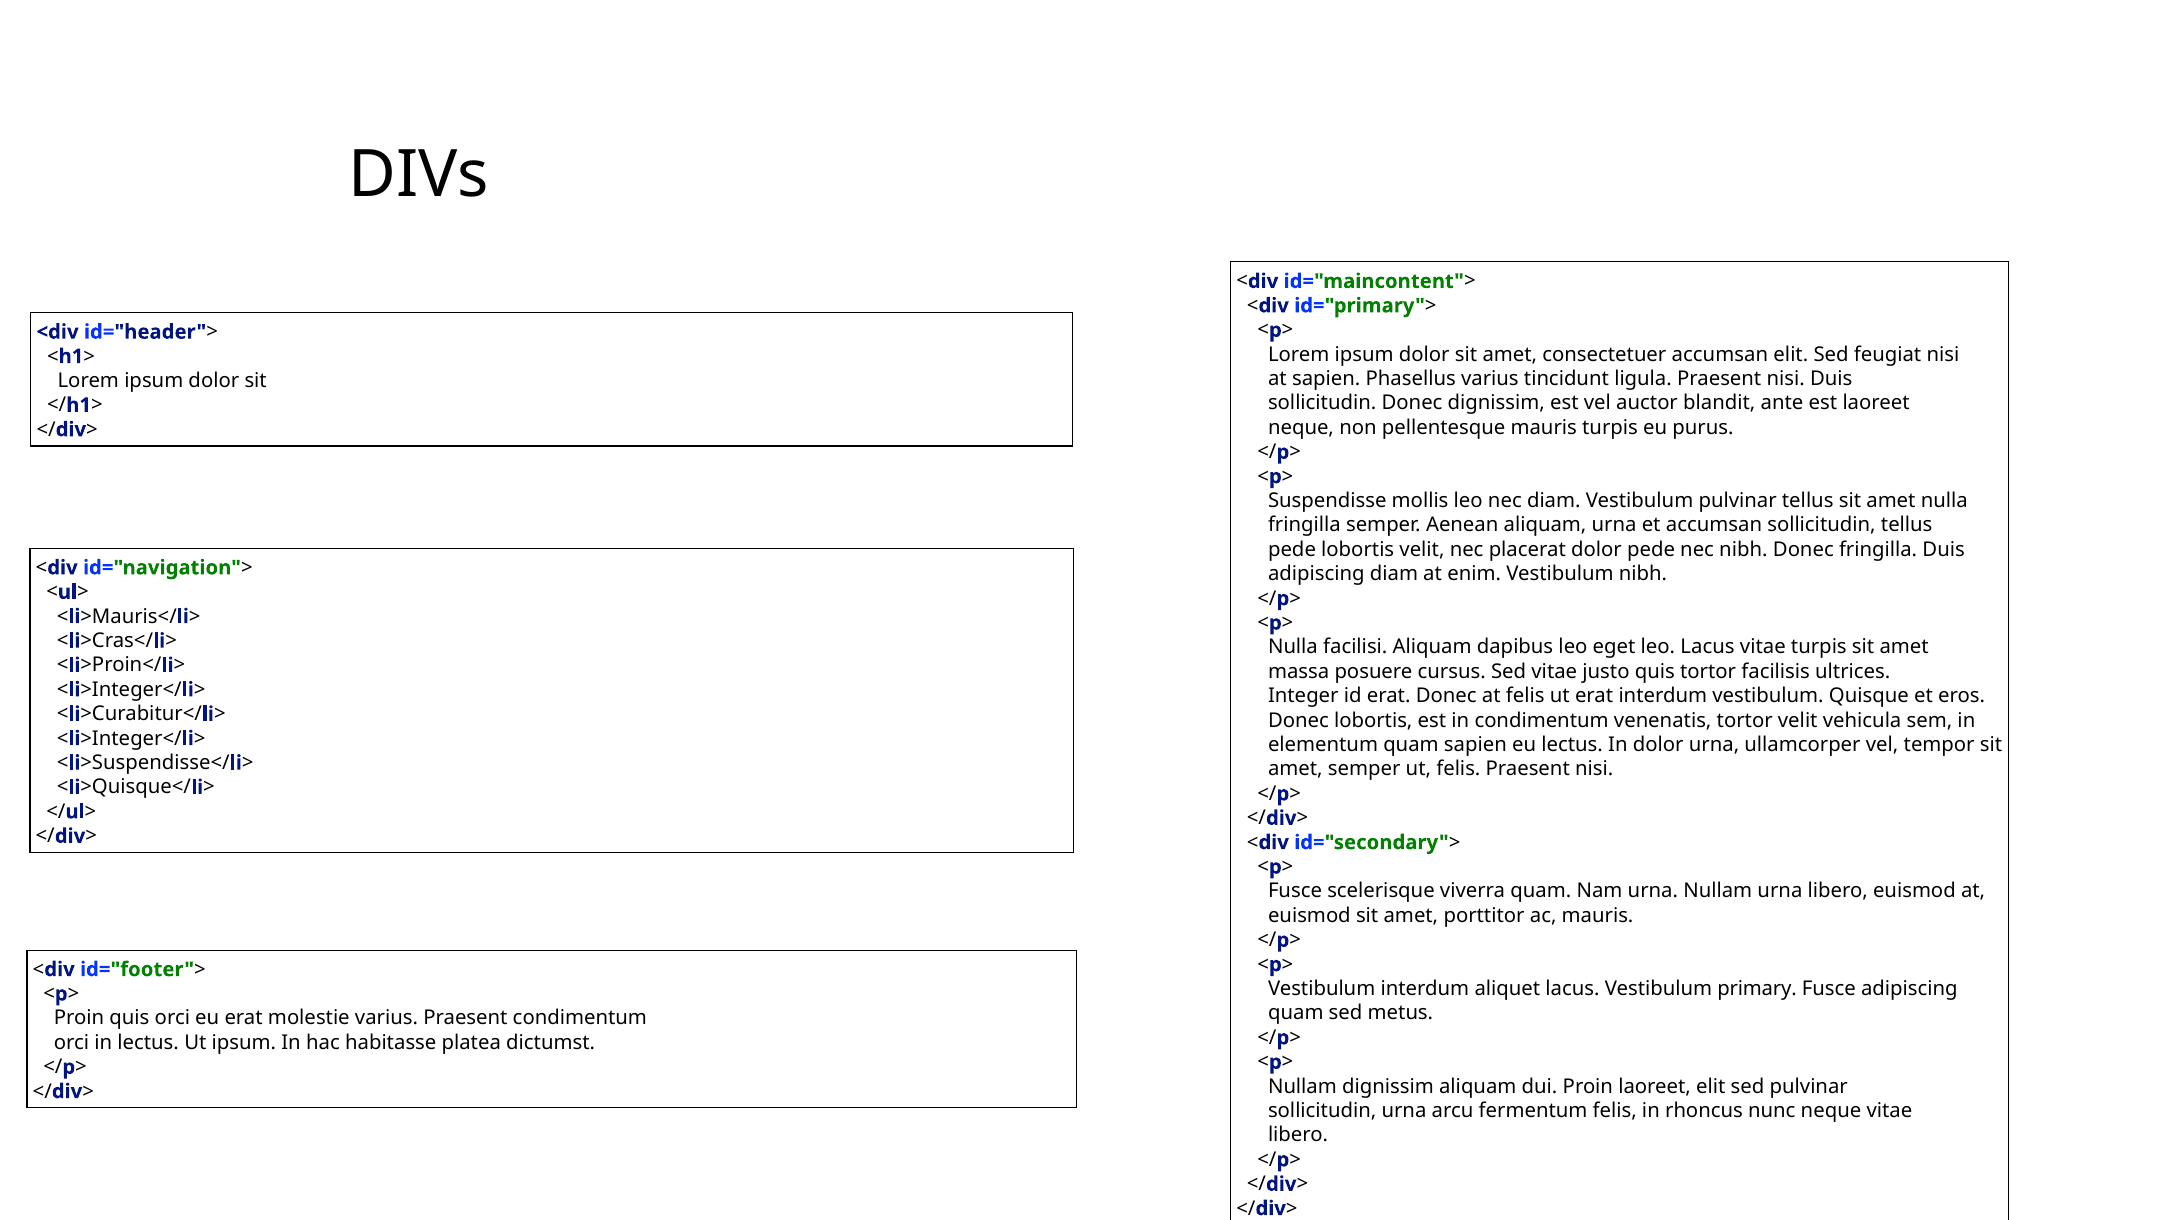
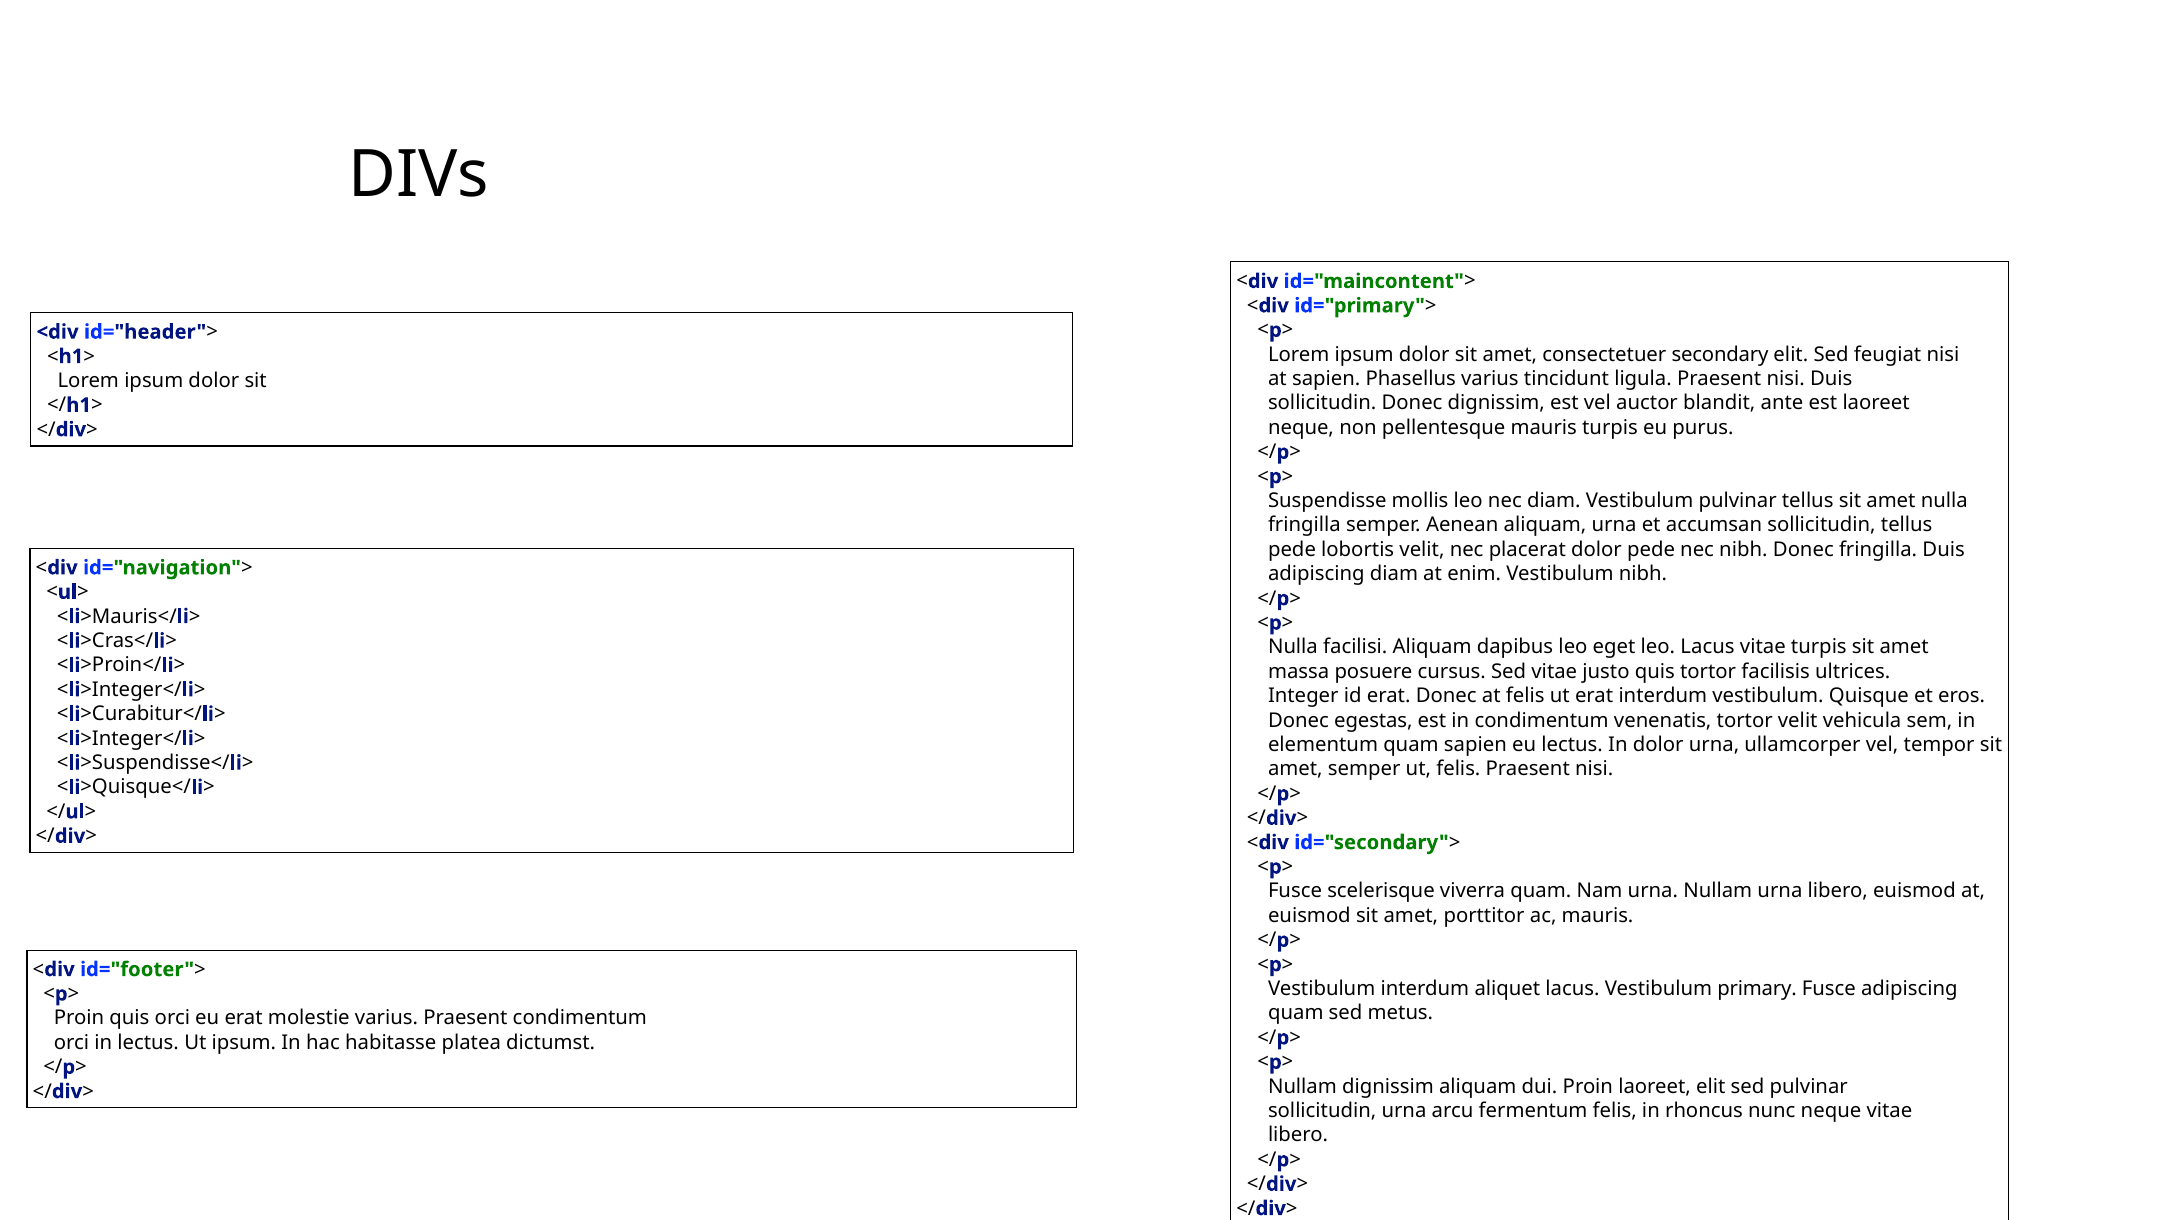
consectetuer accumsan: accumsan -> secondary
Donec lobortis: lobortis -> egestas
